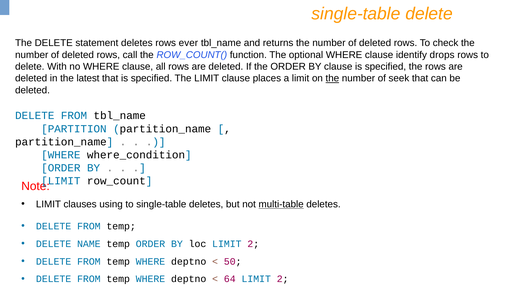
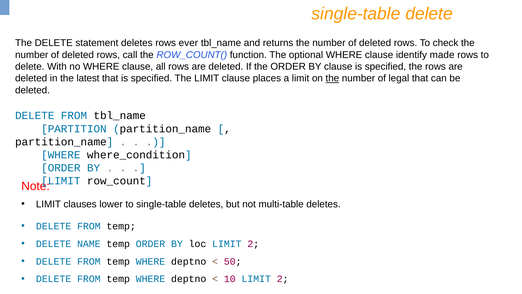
drops: drops -> made
seek: seek -> legal
using: using -> lower
multi-table underline: present -> none
64: 64 -> 10
